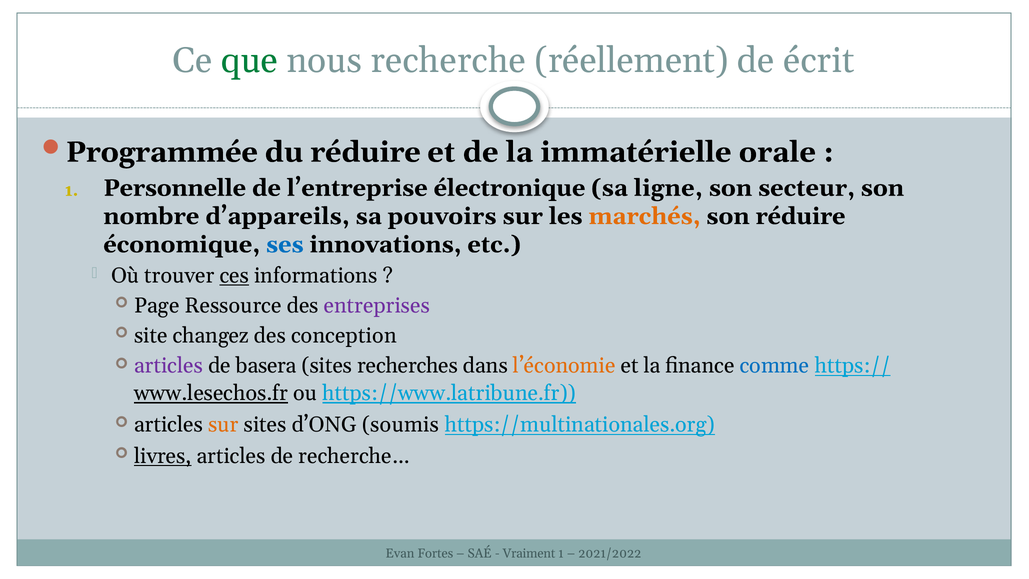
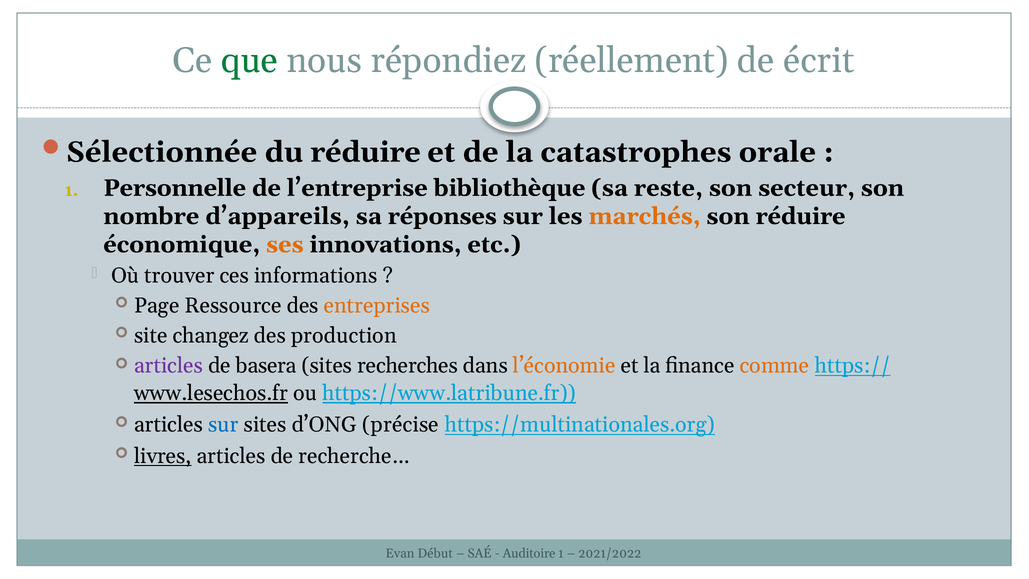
recherche: recherche -> répondiez
Programmée: Programmée -> Sélectionnée
immatérielle: immatérielle -> catastrophes
électronique: électronique -> bibliothèque
ligne: ligne -> reste
pouvoirs: pouvoirs -> réponses
ses colour: blue -> orange
ces underline: present -> none
entreprises colour: purple -> orange
conception: conception -> production
comme colour: blue -> orange
sur at (223, 425) colour: orange -> blue
soumis: soumis -> précise
Fortes: Fortes -> Début
Vraiment: Vraiment -> Auditoire
